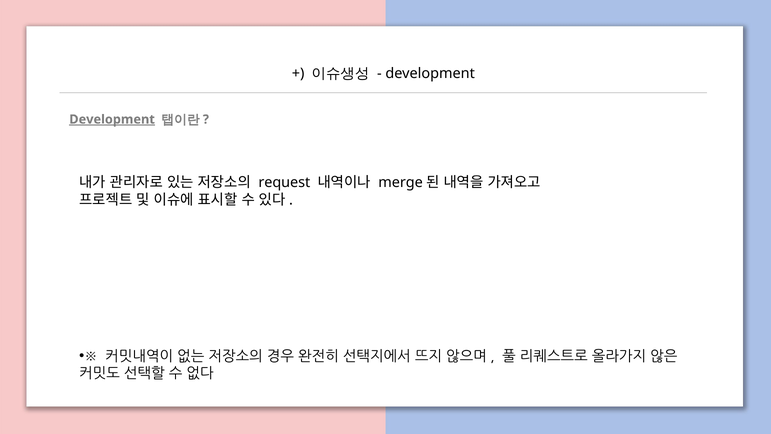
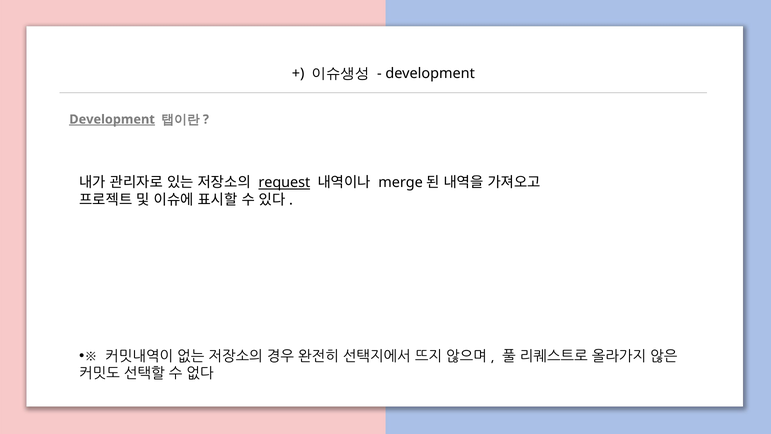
request underline: none -> present
